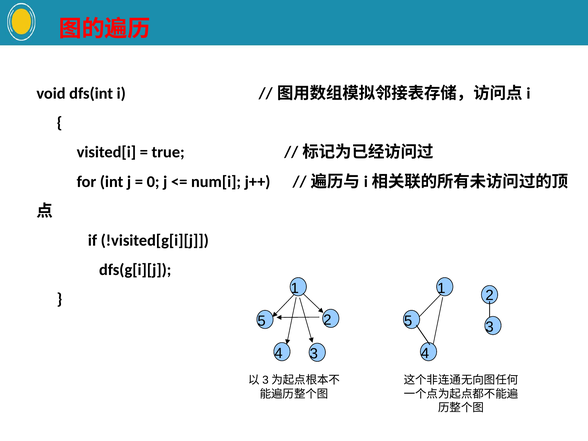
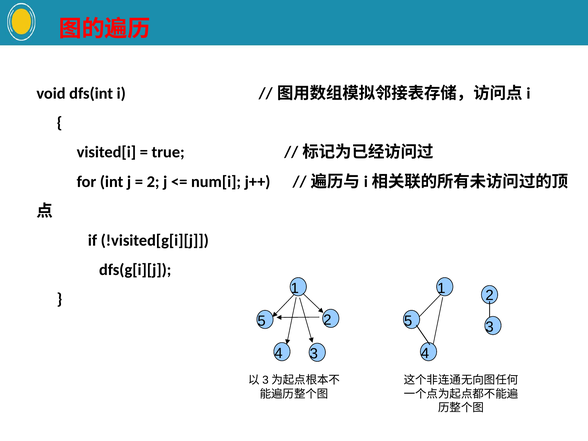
0 at (153, 182): 0 -> 2
